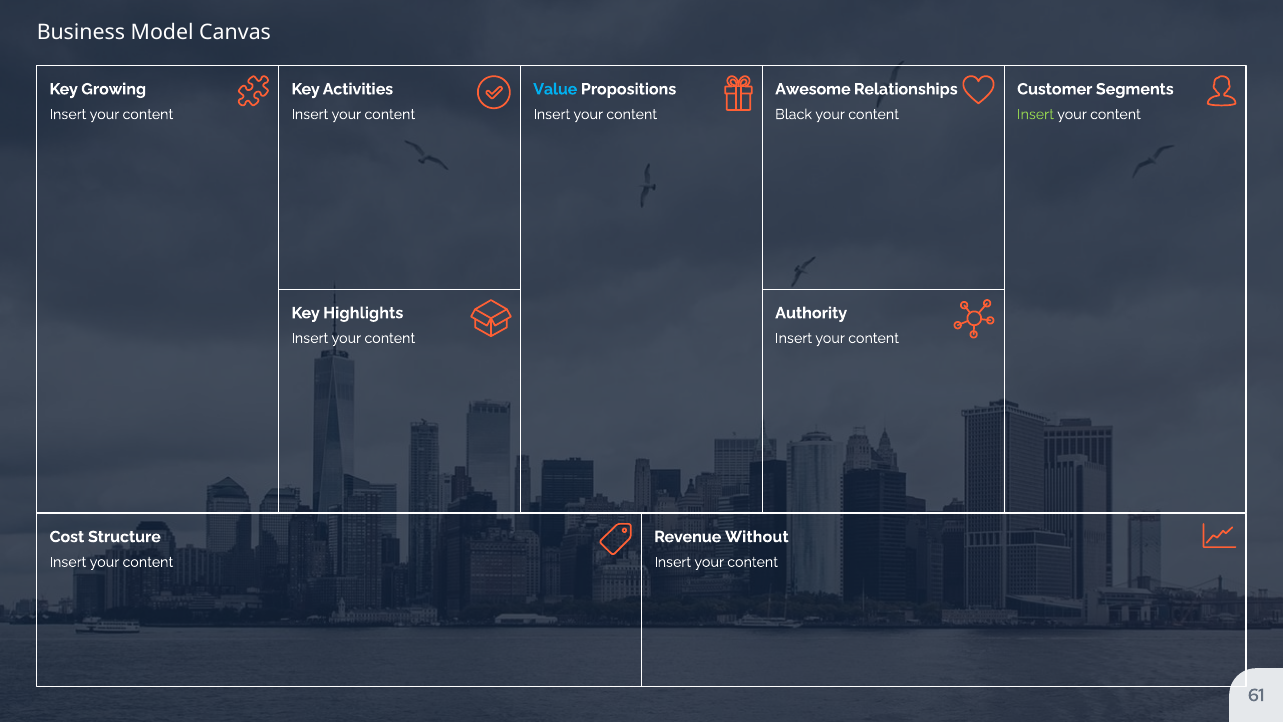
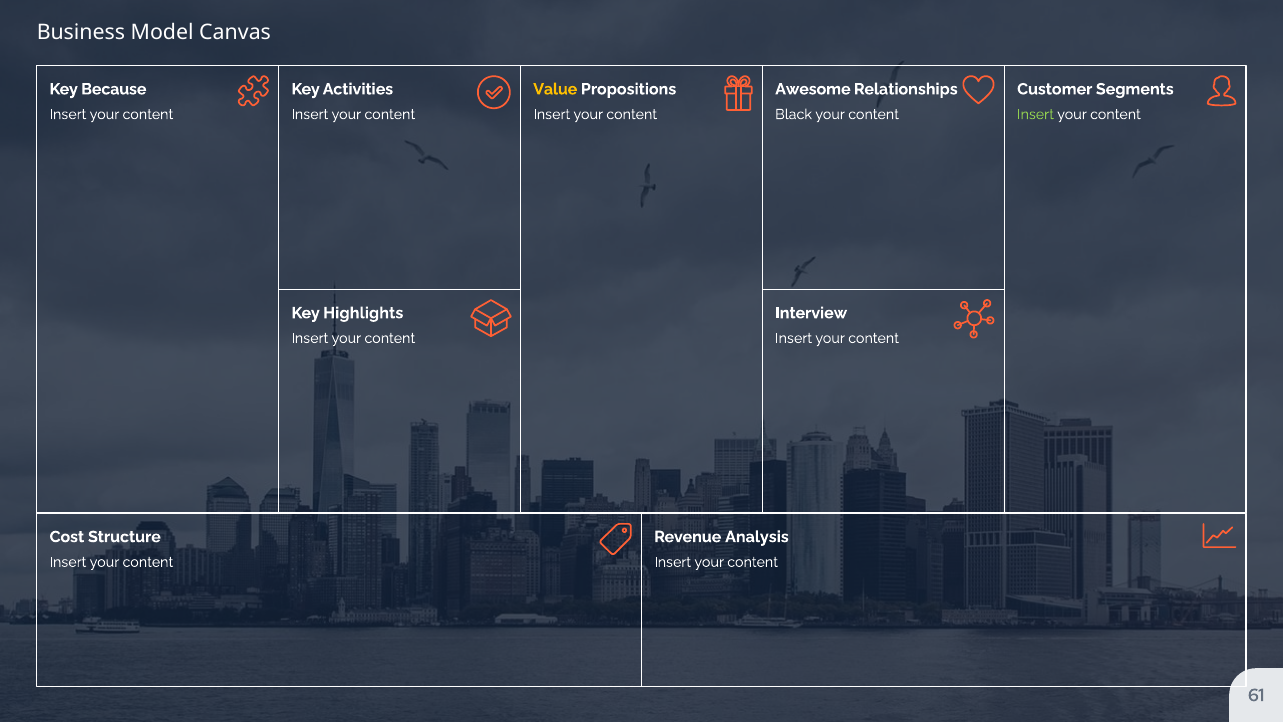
Growing: Growing -> Because
Value colour: light blue -> yellow
Authority: Authority -> Interview
Without: Without -> Analysis
